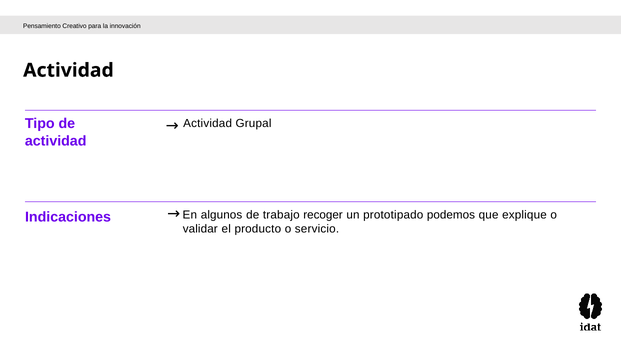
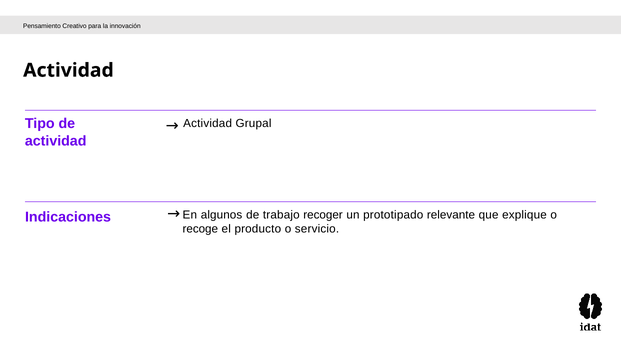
podemos: podemos -> relevante
validar: validar -> recoge
